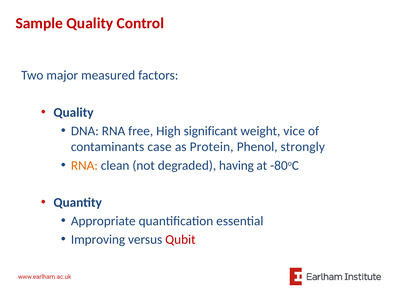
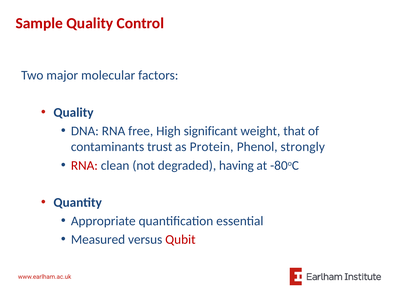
measured: measured -> molecular
vice: vice -> that
case: case -> trust
RNA at (84, 166) colour: orange -> red
Improving: Improving -> Measured
